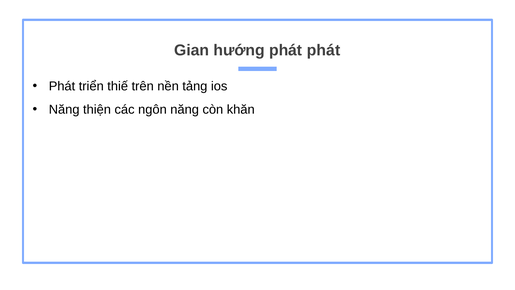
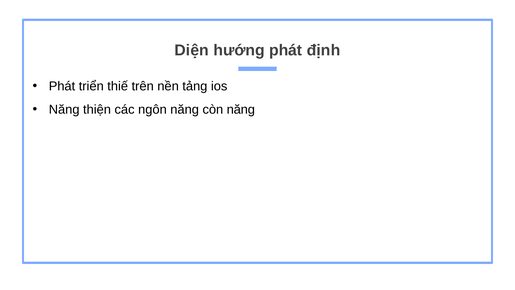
Gian: Gian -> Diện
phát phát: phát -> định
còn khăn: khăn -> năng
